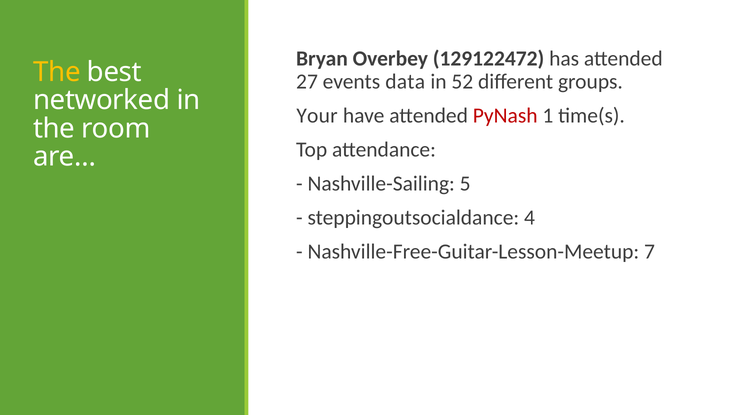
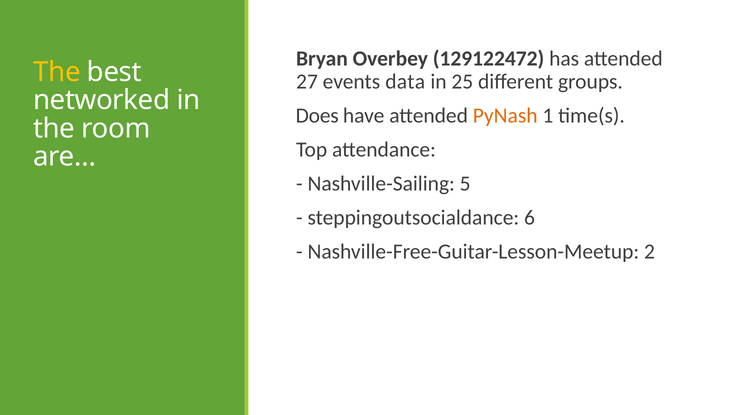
52: 52 -> 25
Your: Your -> Does
PyNash colour: red -> orange
4: 4 -> 6
7: 7 -> 2
